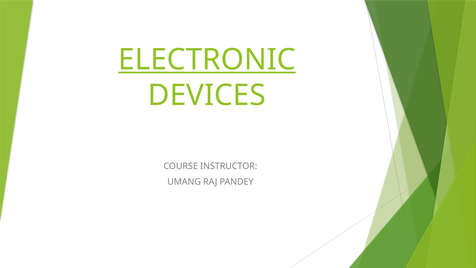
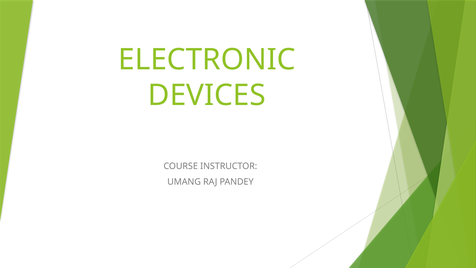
ELECTRONIC underline: present -> none
